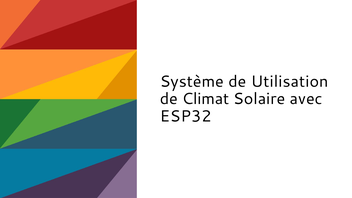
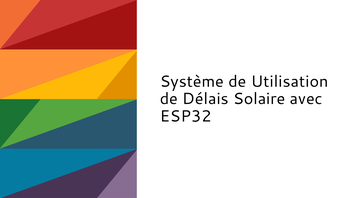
Climat: Climat -> Délais
